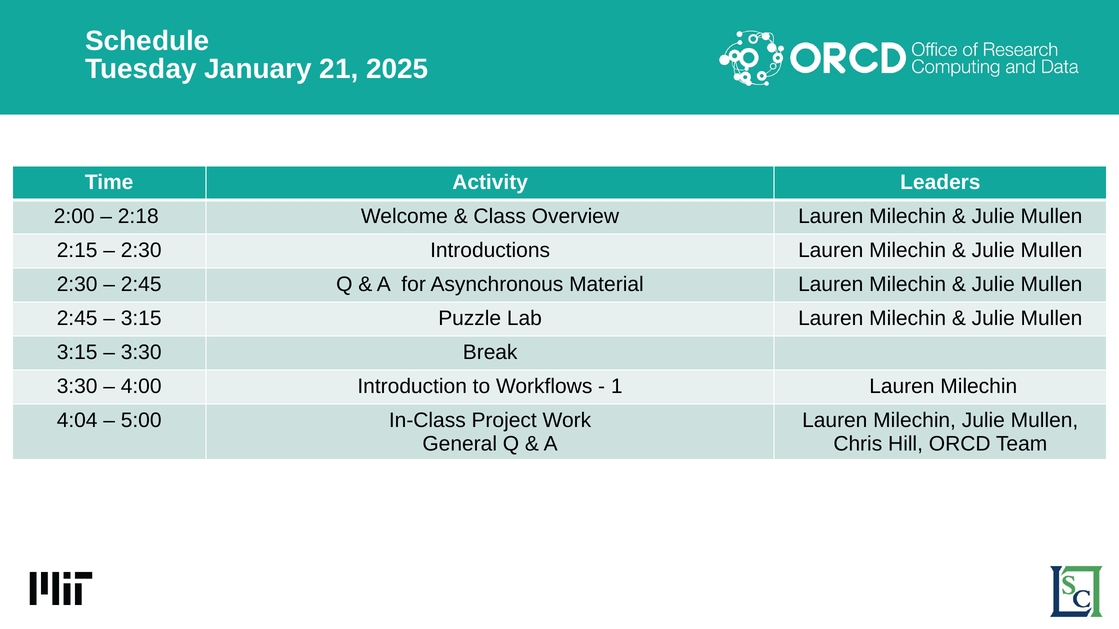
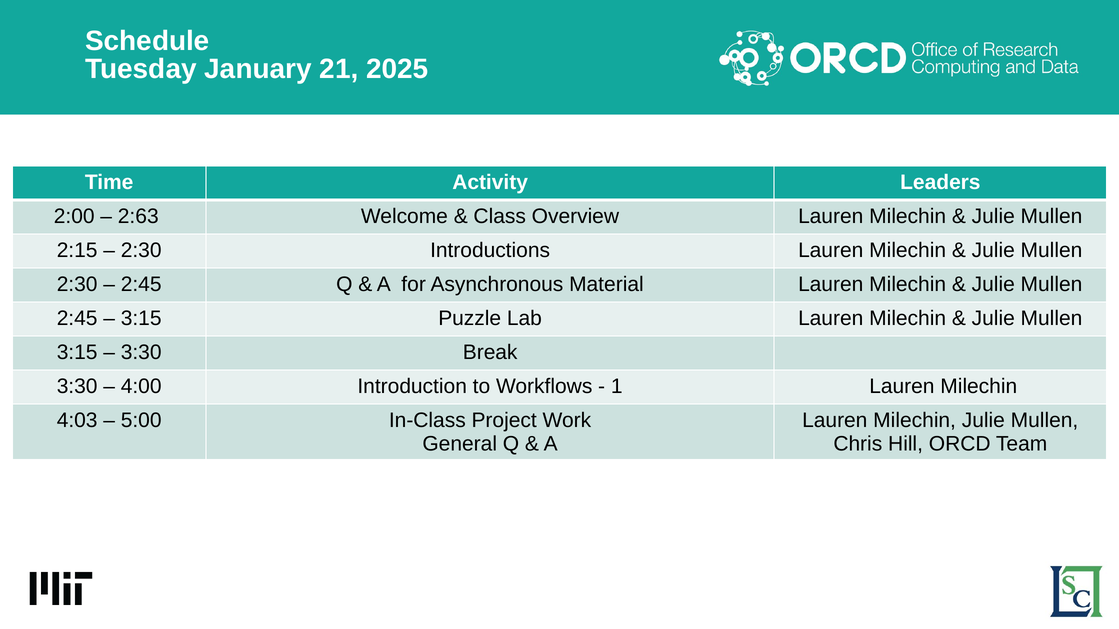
2:18: 2:18 -> 2:63
4:04: 4:04 -> 4:03
